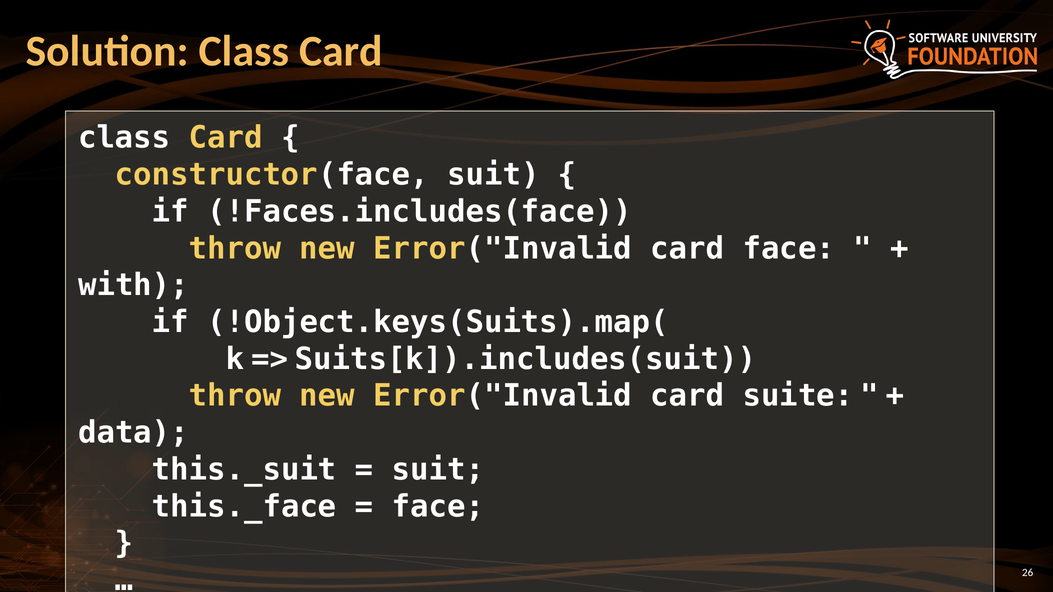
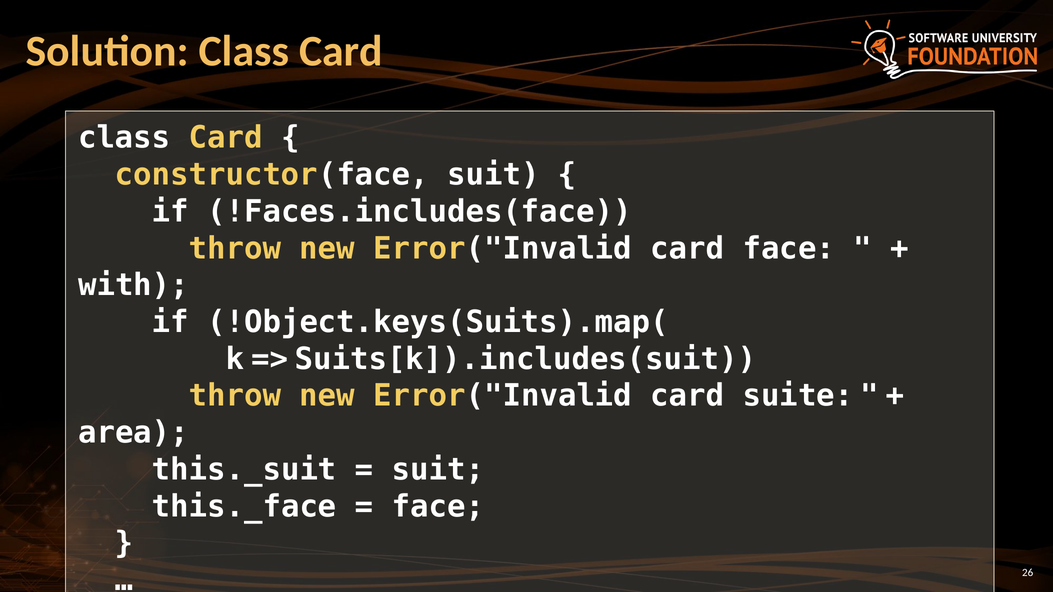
data: data -> area
